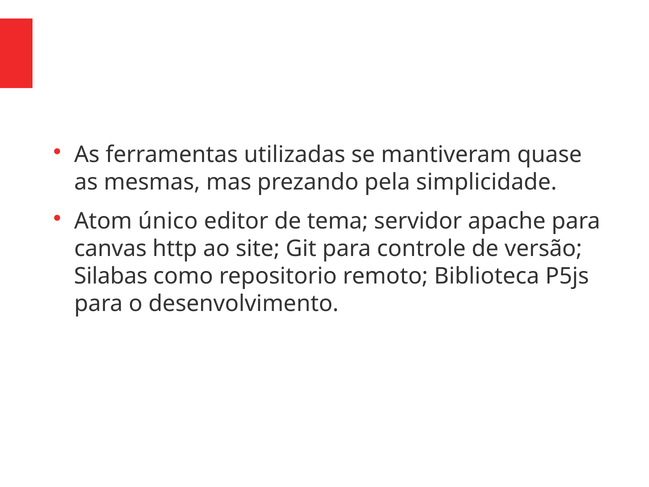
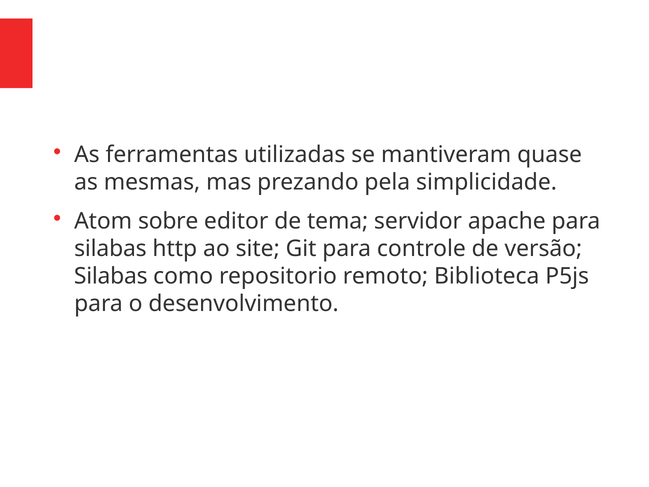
único: único -> sobre
canvas at (110, 248): canvas -> silabas
